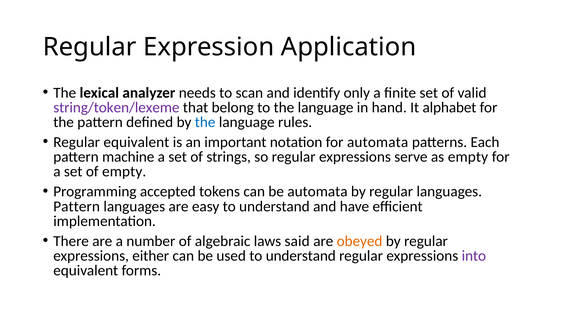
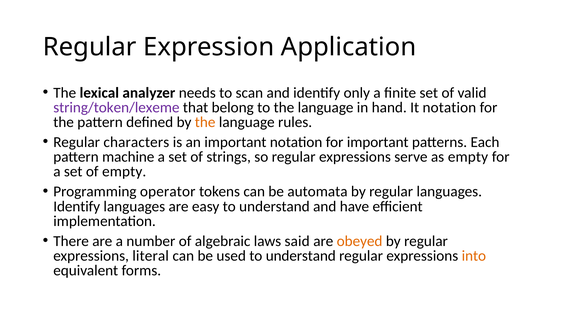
It alphabet: alphabet -> notation
the at (205, 122) colour: blue -> orange
Regular equivalent: equivalent -> characters
for automata: automata -> important
accepted: accepted -> operator
Pattern at (77, 207): Pattern -> Identify
either: either -> literal
into colour: purple -> orange
